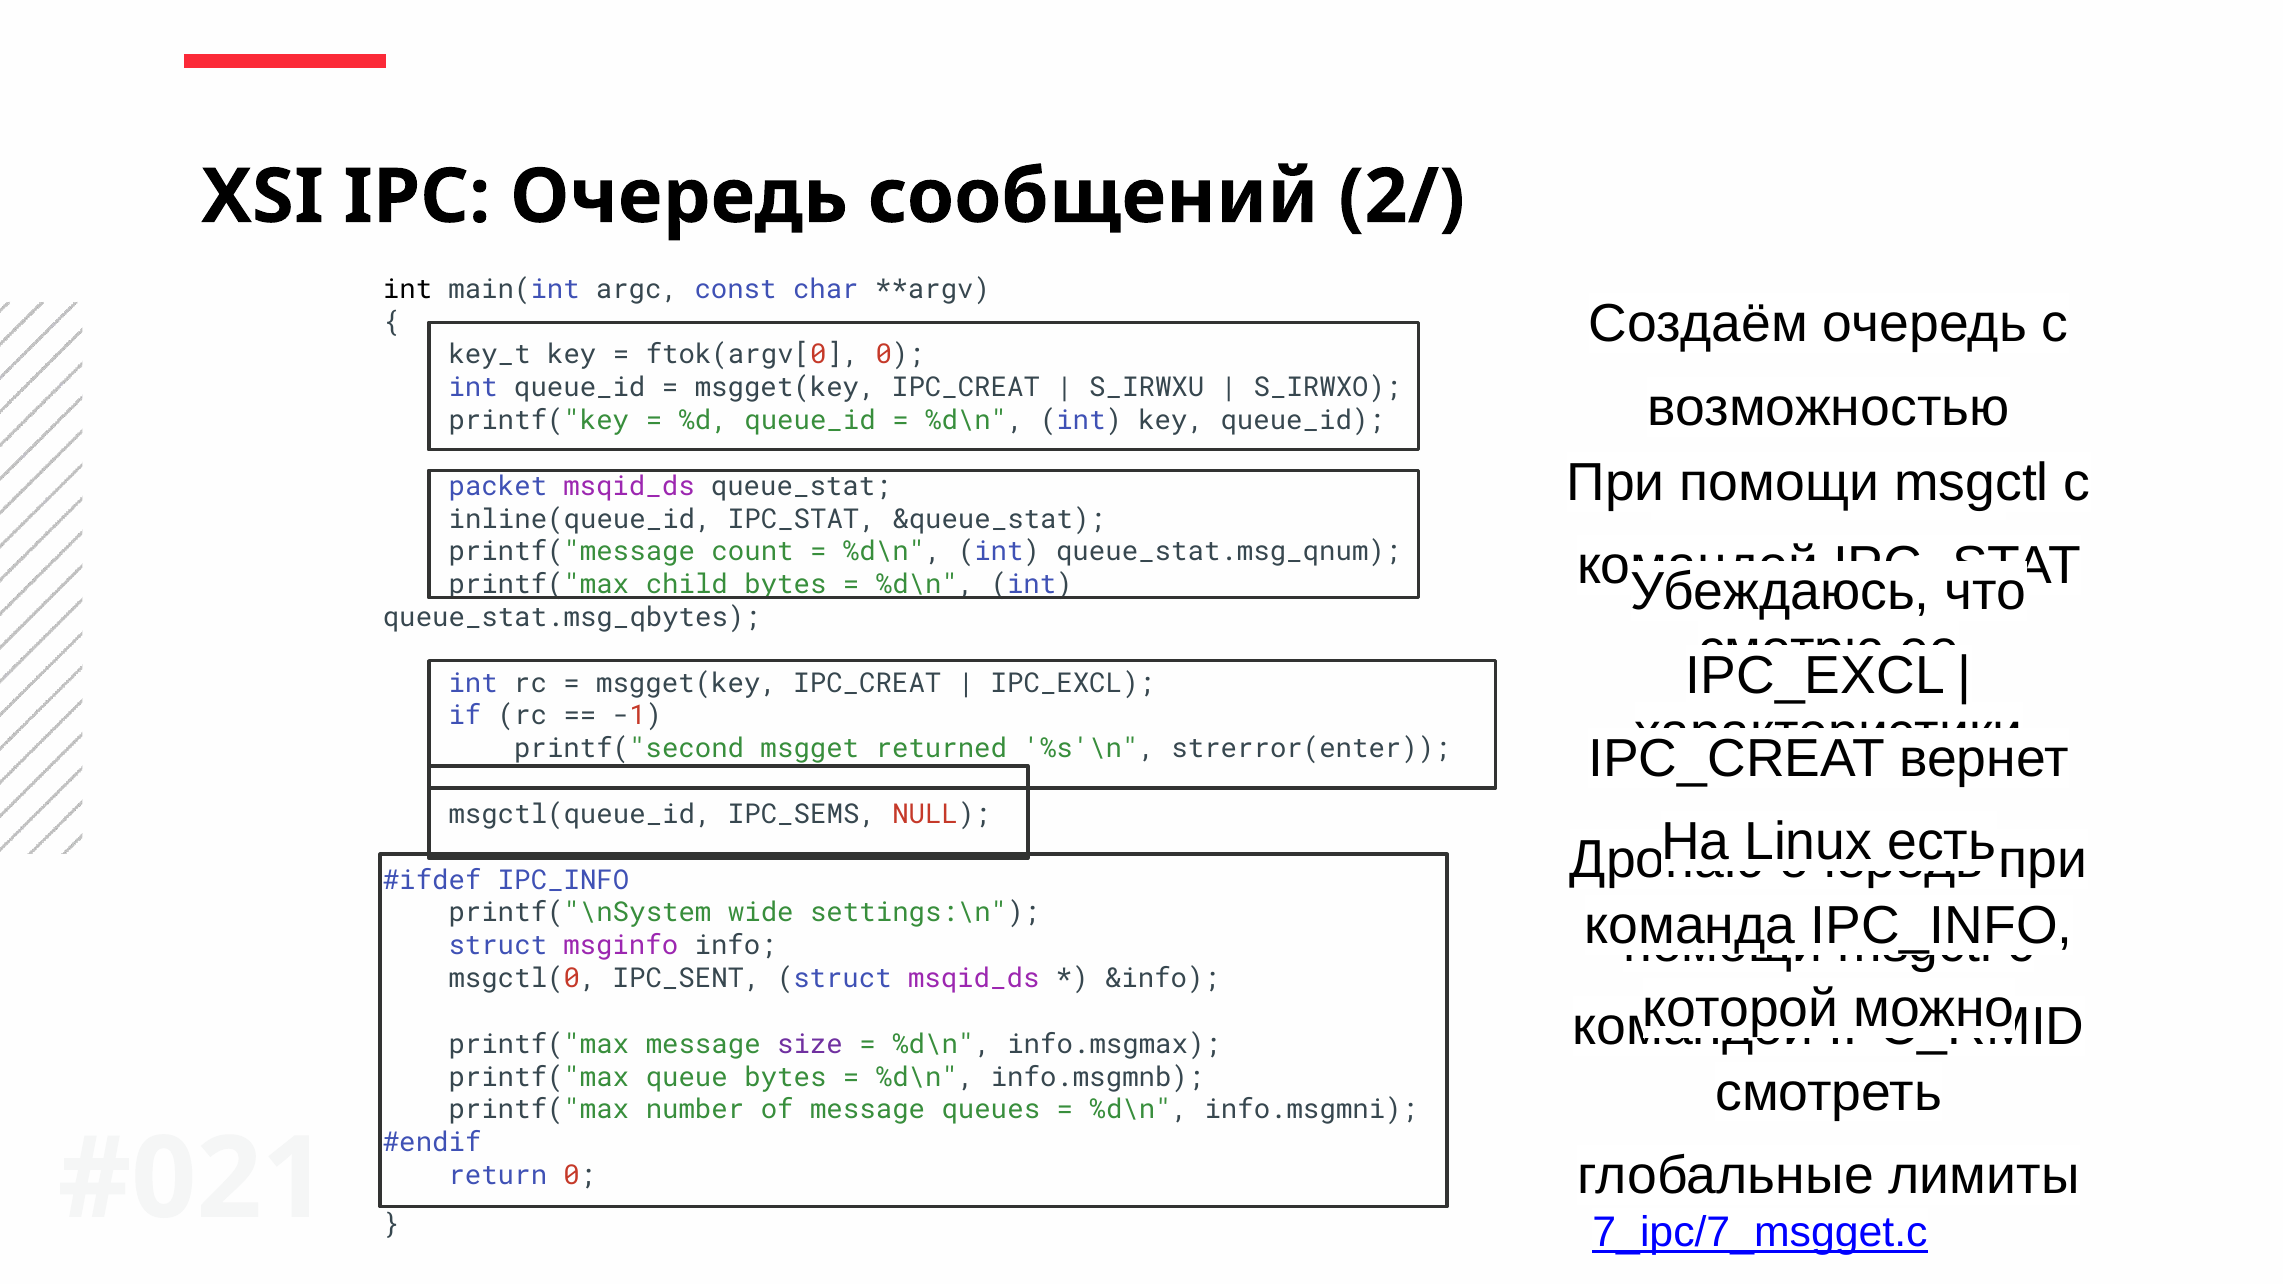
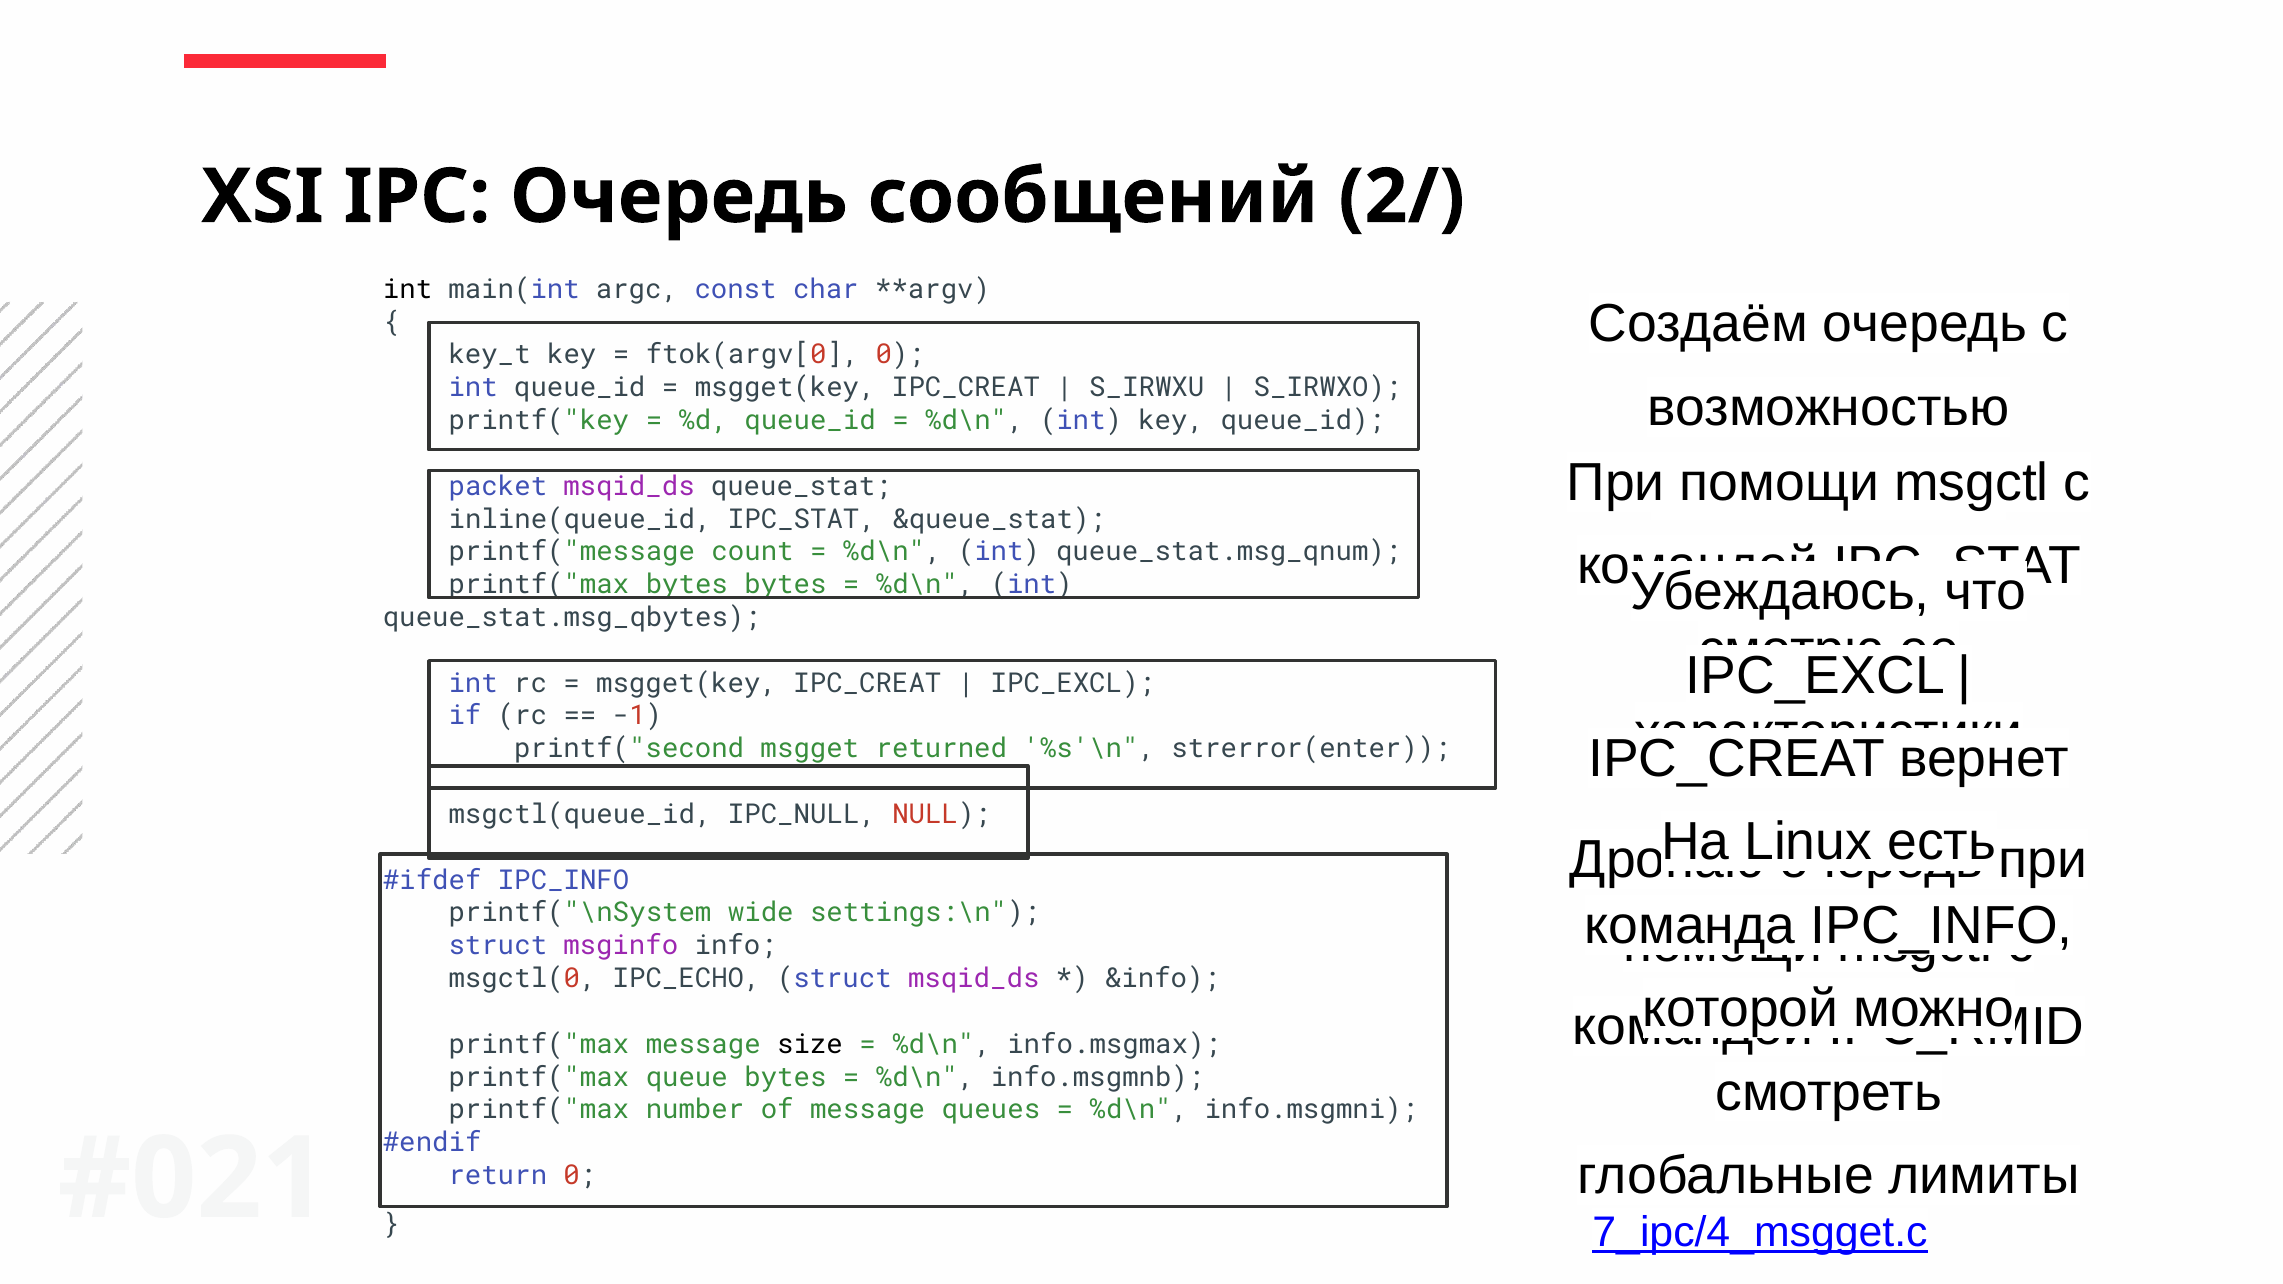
printf("max child: child -> bytes
IPC_SEMS: IPC_SEMS -> IPC_NULL
IPC_SENT: IPC_SENT -> IPC_ECHO
size colour: purple -> black
7_ipc/7_msgget.c: 7_ipc/7_msgget.c -> 7_ipc/4_msgget.c
